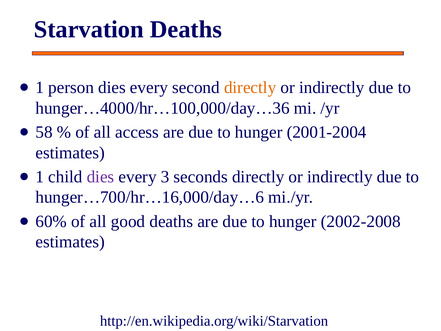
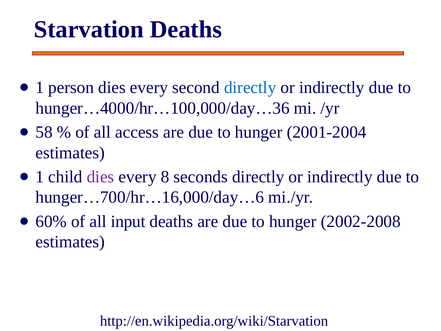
directly at (250, 87) colour: orange -> blue
3: 3 -> 8
good: good -> input
